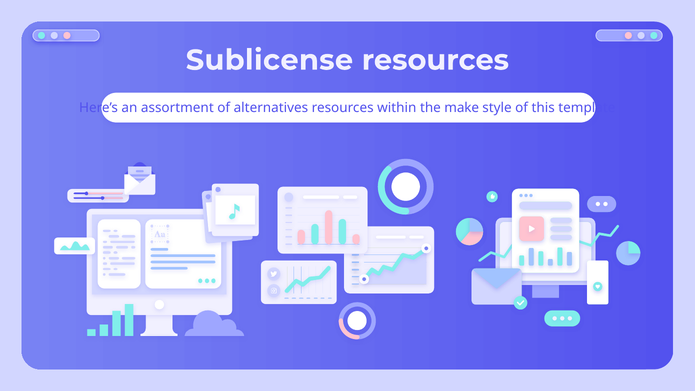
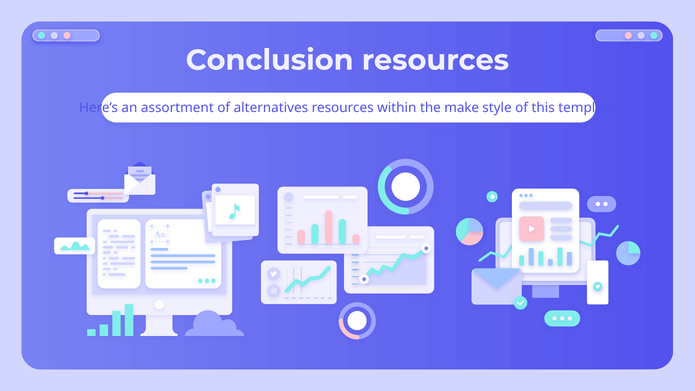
Sublicense: Sublicense -> Conclusion
